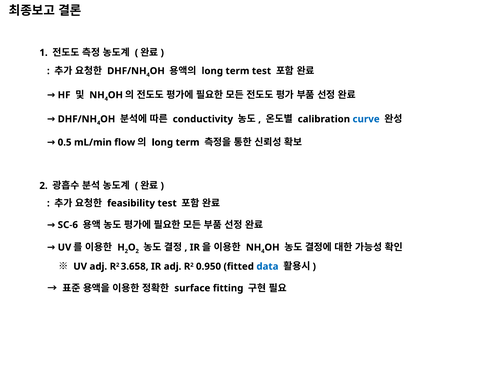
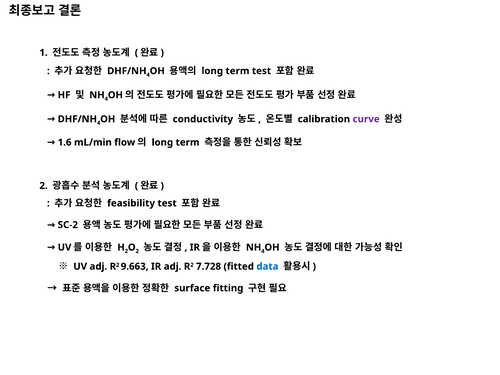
curve colour: blue -> purple
0.5: 0.5 -> 1.6
SC-6: SC-6 -> SC-2
3.658: 3.658 -> 9.663
0.950: 0.950 -> 7.728
